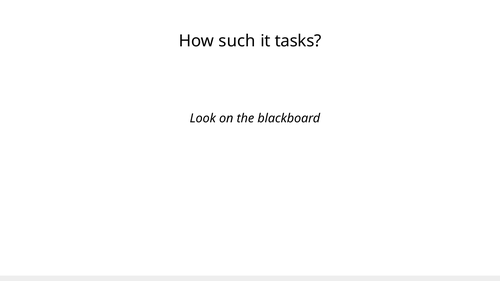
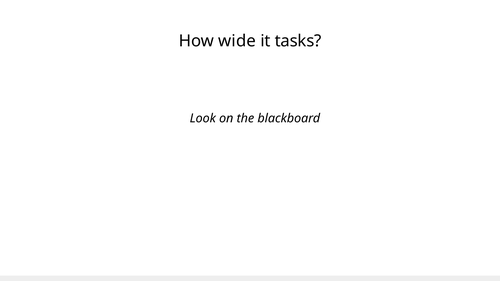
such: such -> wide
